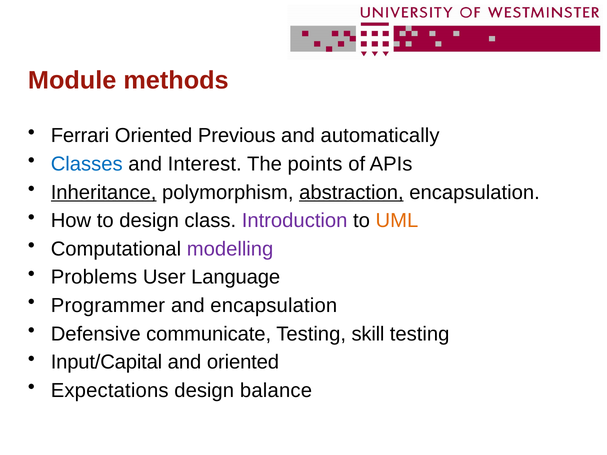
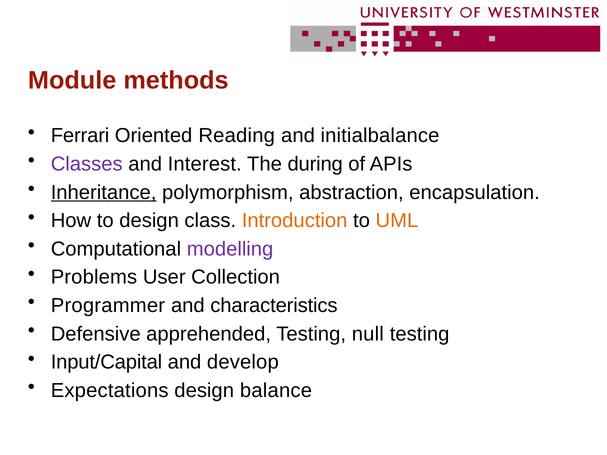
Previous: Previous -> Reading
automatically: automatically -> initialbalance
Classes colour: blue -> purple
points: points -> during
abstraction underline: present -> none
Introduction colour: purple -> orange
Language: Language -> Collection
and encapsulation: encapsulation -> characteristics
communicate: communicate -> apprehended
skill: skill -> null
and oriented: oriented -> develop
